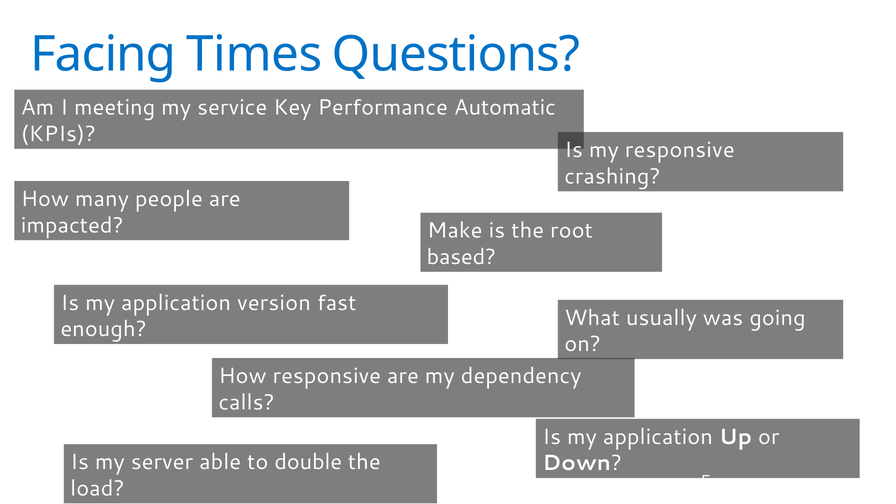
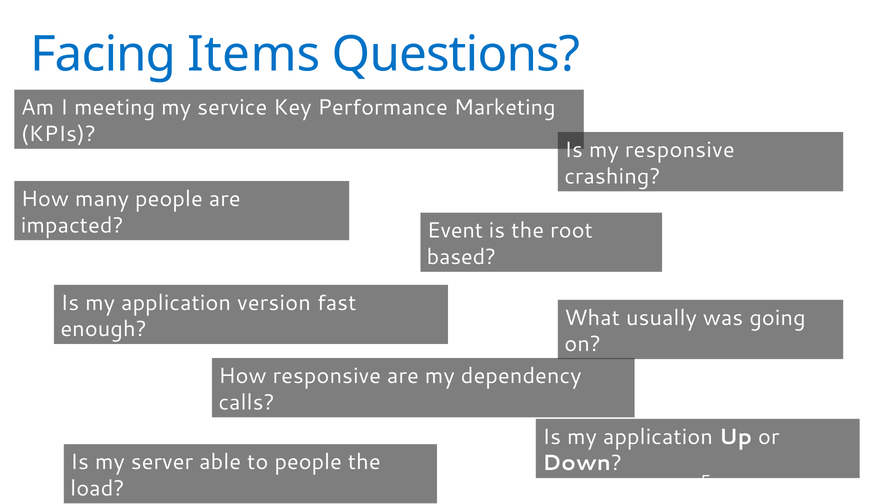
Times: Times -> Items
Automatic: Automatic -> Marketing
Make: Make -> Event
to double: double -> people
